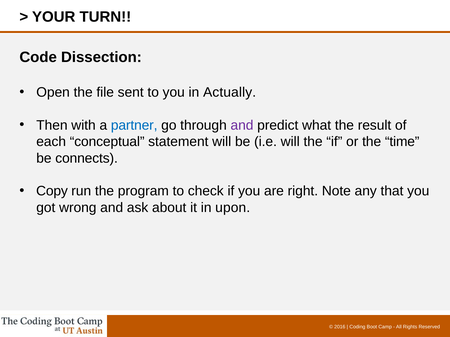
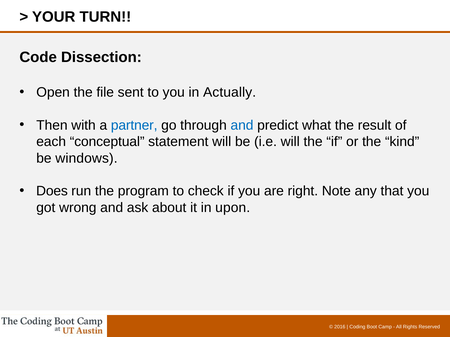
and at (242, 125) colour: purple -> blue
time: time -> kind
connects: connects -> windows
Copy: Copy -> Does
